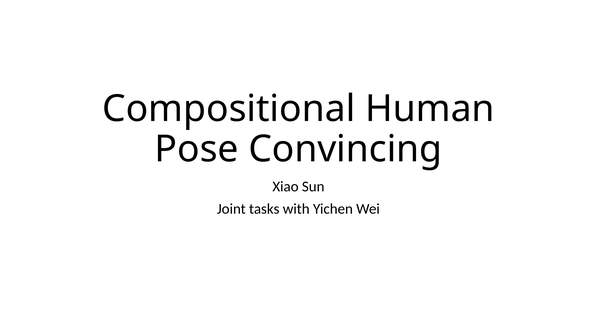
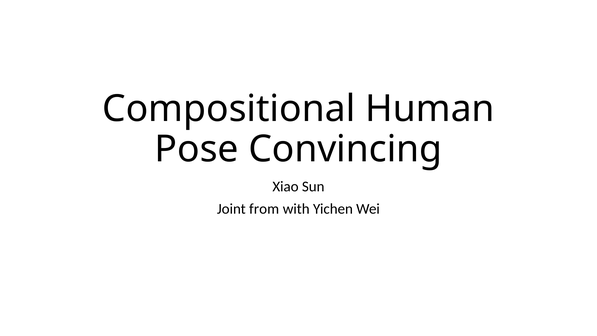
tasks: tasks -> from
